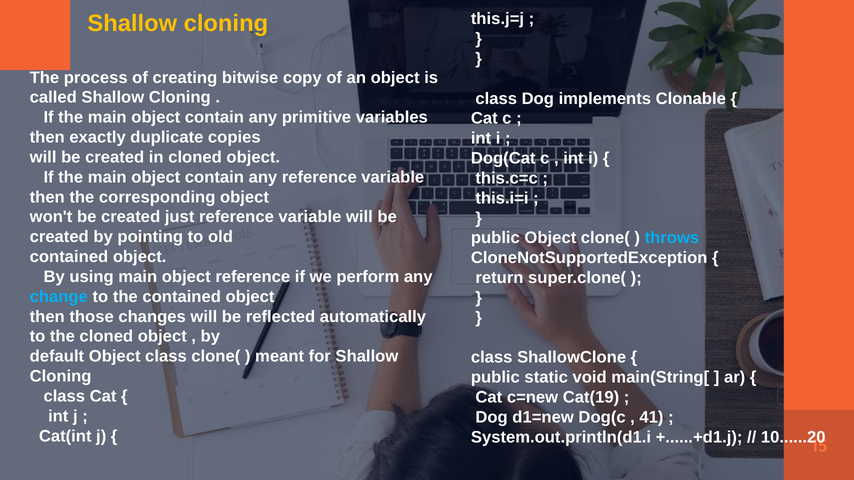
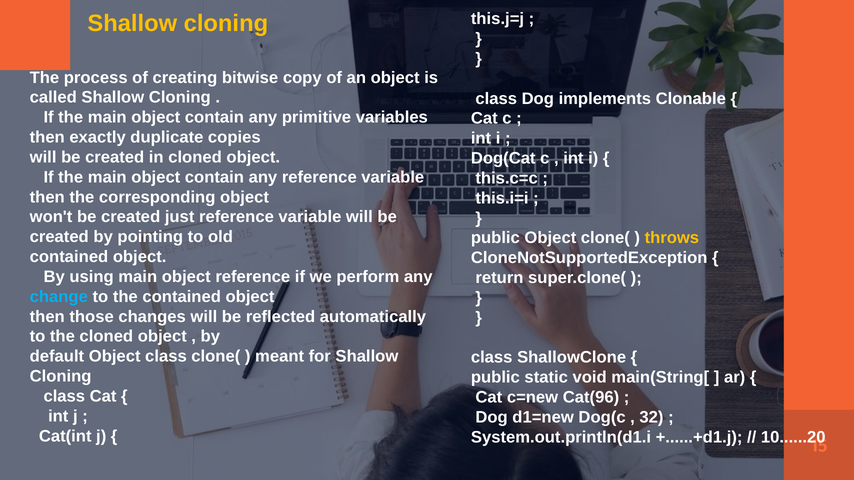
throws colour: light blue -> yellow
Cat(19: Cat(19 -> Cat(96
41: 41 -> 32
